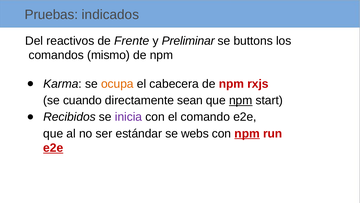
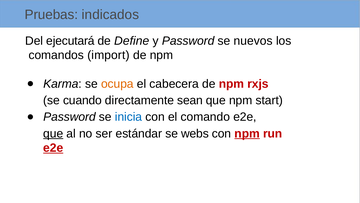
reactivos: reactivos -> ejecutará
Frente: Frente -> Define
y Preliminar: Preliminar -> Password
buttons: buttons -> nuevos
mismo: mismo -> import
npm at (241, 100) underline: present -> none
Recibidos at (69, 117): Recibidos -> Password
inicia colour: purple -> blue
que at (53, 133) underline: none -> present
